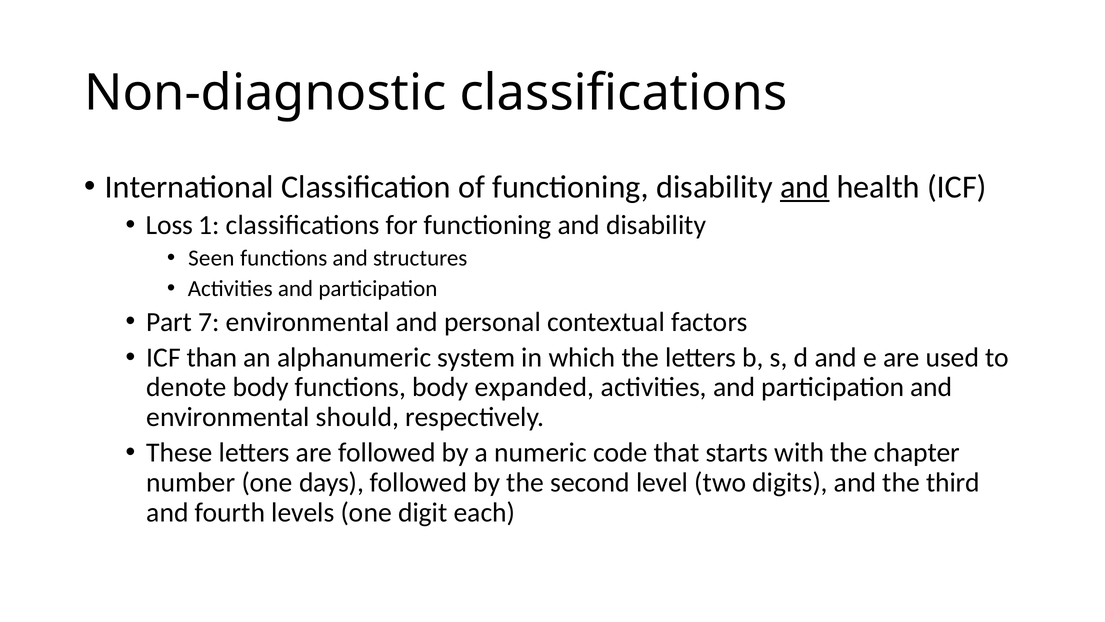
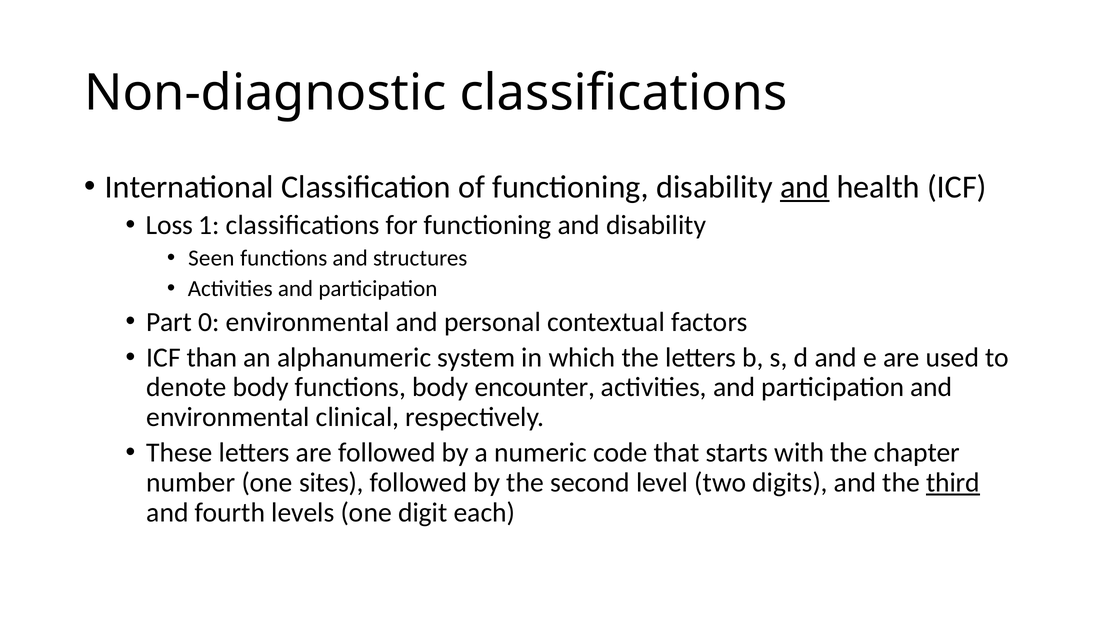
7: 7 -> 0
expanded: expanded -> encounter
should: should -> clinical
days: days -> sites
third underline: none -> present
